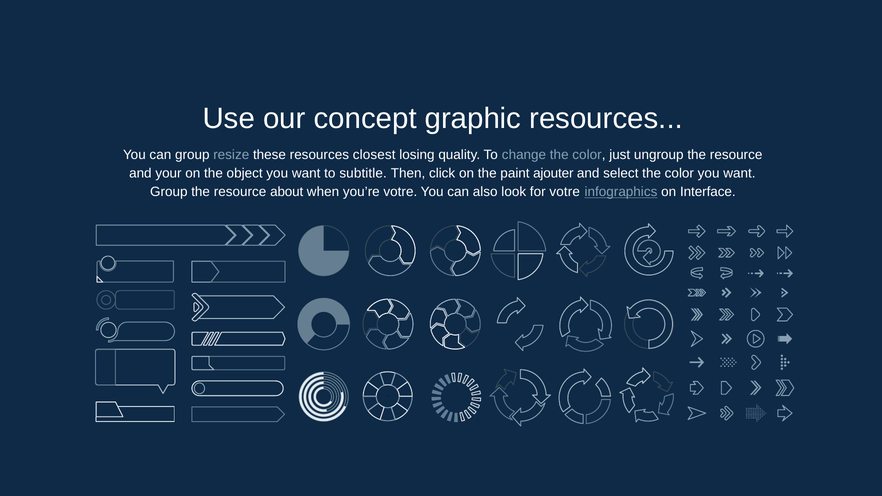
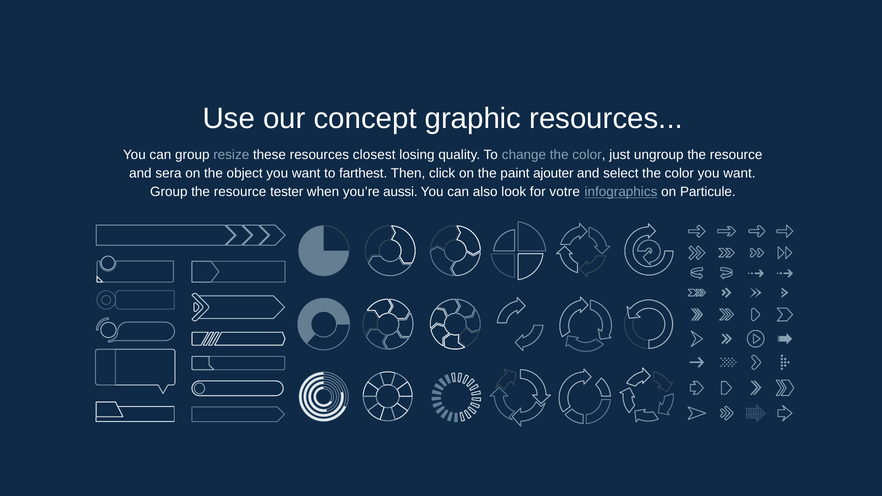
your: your -> sera
subtitle: subtitle -> farthest
about: about -> tester
you’re votre: votre -> aussi
Interface: Interface -> Particule
